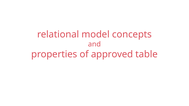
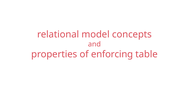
approved: approved -> enforcing
